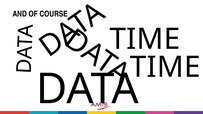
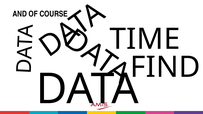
TIME at (165, 67): TIME -> FIND
